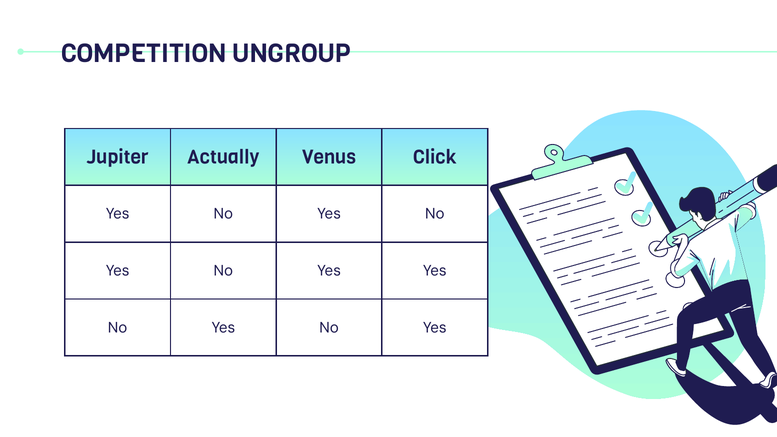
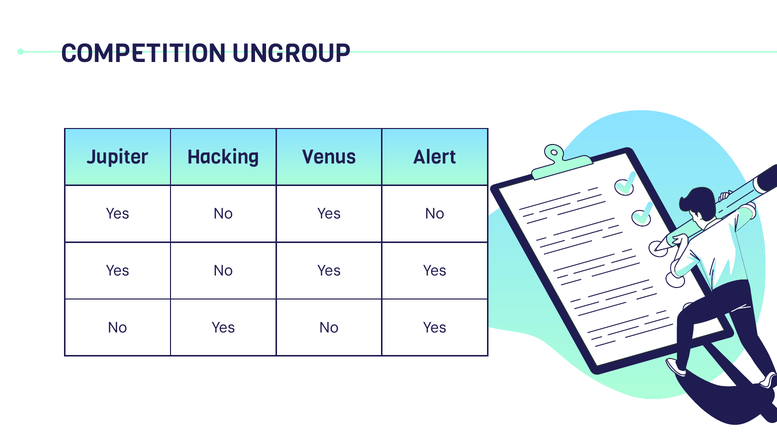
Actually: Actually -> Hacking
Click: Click -> Alert
